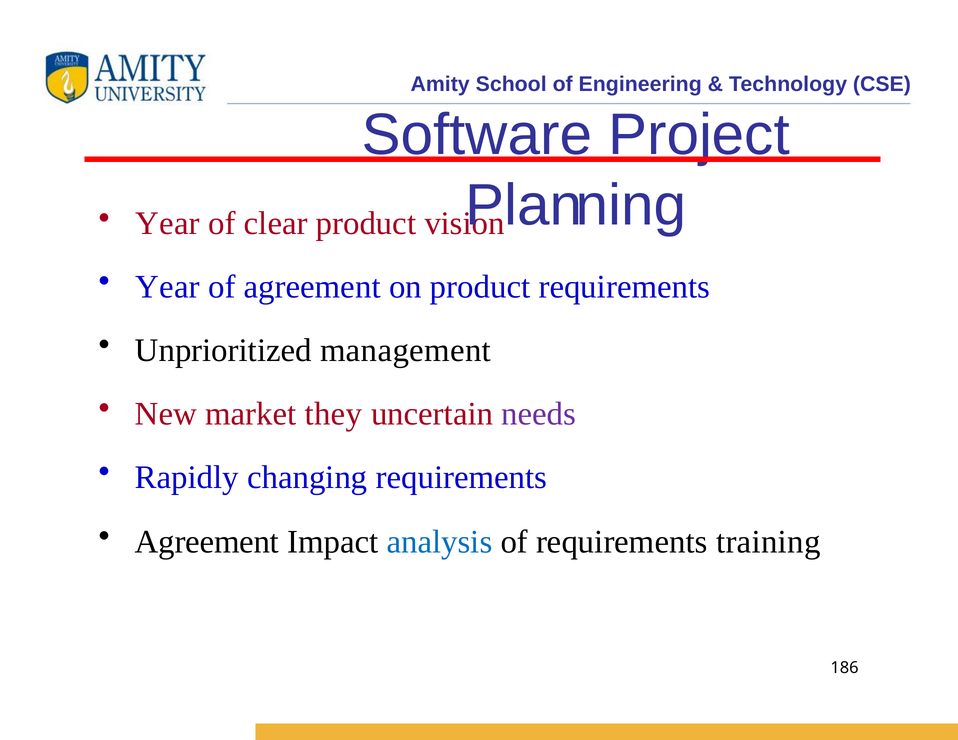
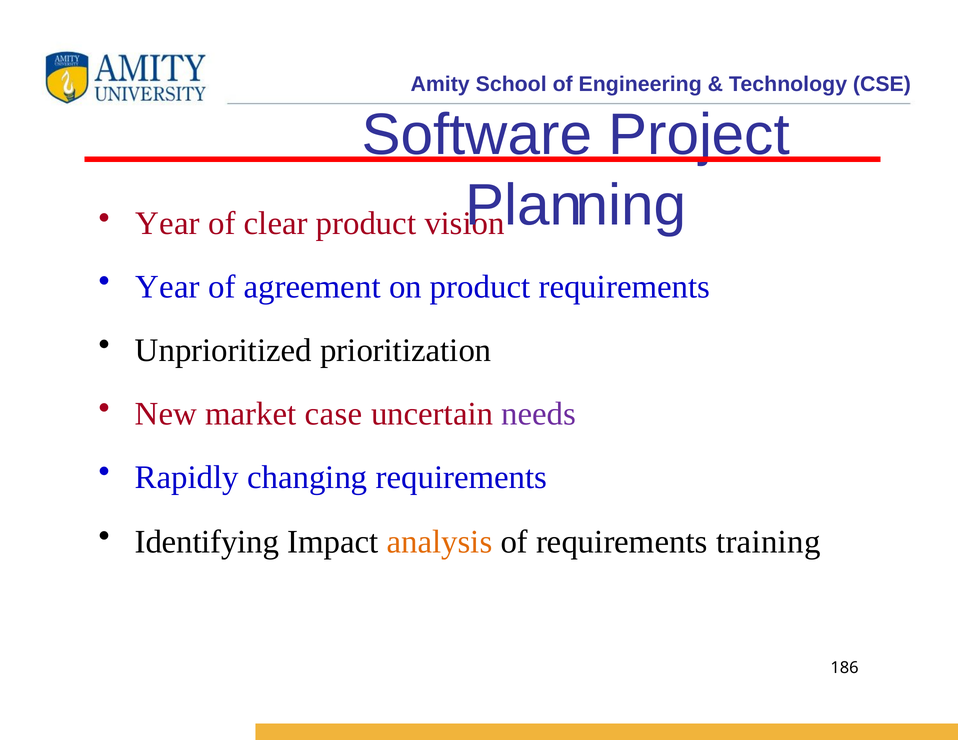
management: management -> prioritization
they: they -> case
Agreement at (207, 542): Agreement -> Identifying
analysis colour: blue -> orange
